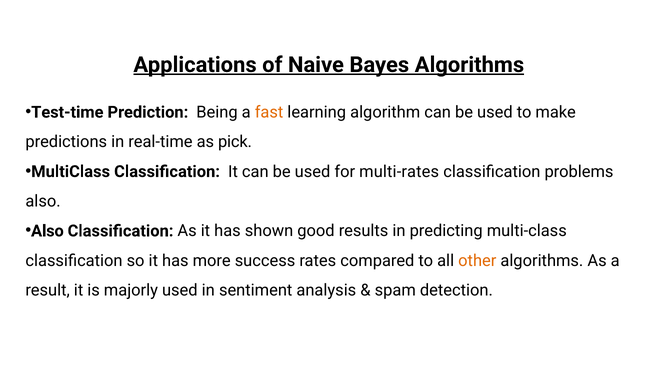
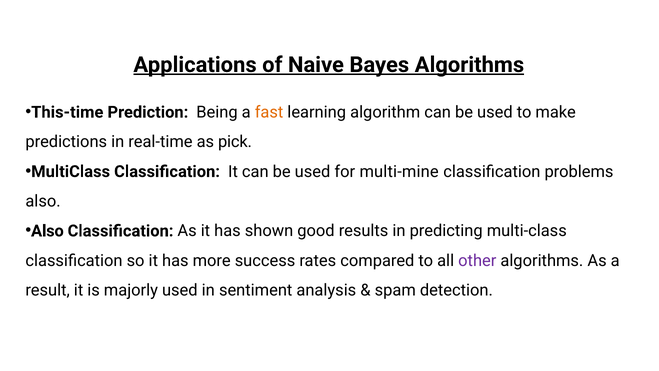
Test-time: Test-time -> This-time
multi-rates: multi-rates -> multi-mine
other colour: orange -> purple
